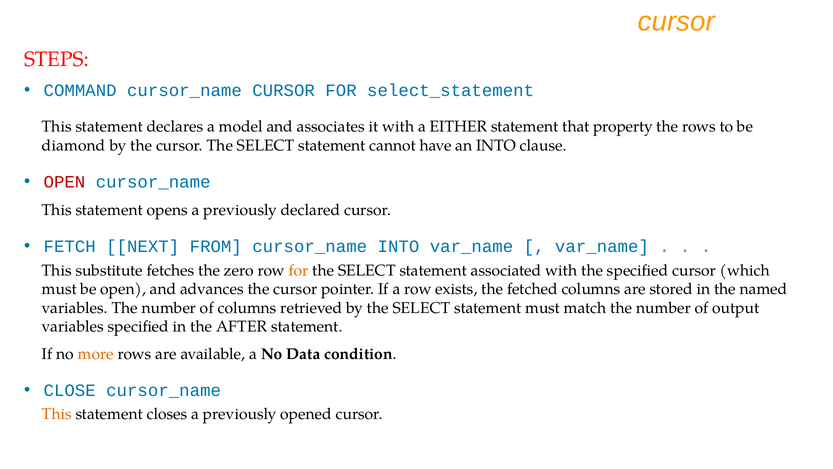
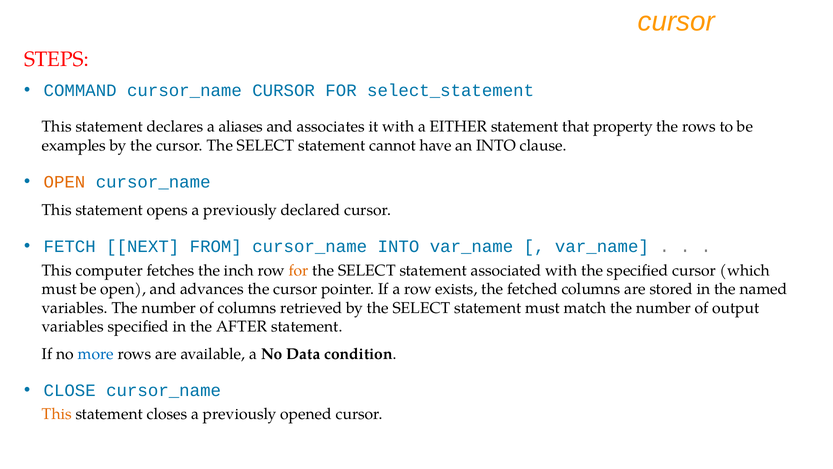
model: model -> aliases
diamond: diamond -> examples
OPEN at (64, 182) colour: red -> orange
substitute: substitute -> computer
zero: zero -> inch
more colour: orange -> blue
